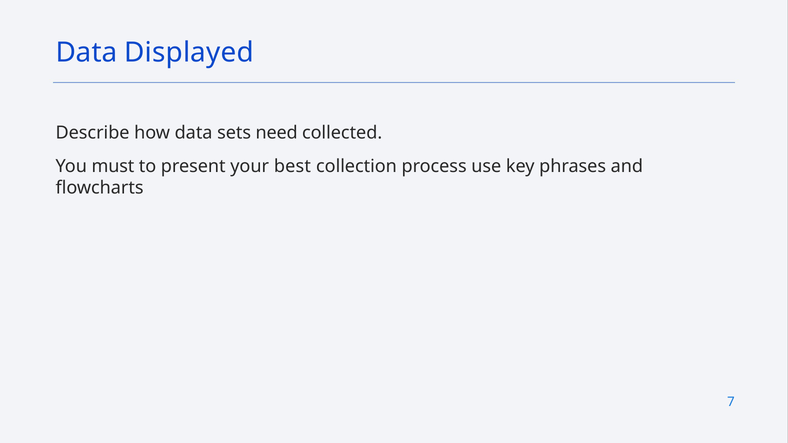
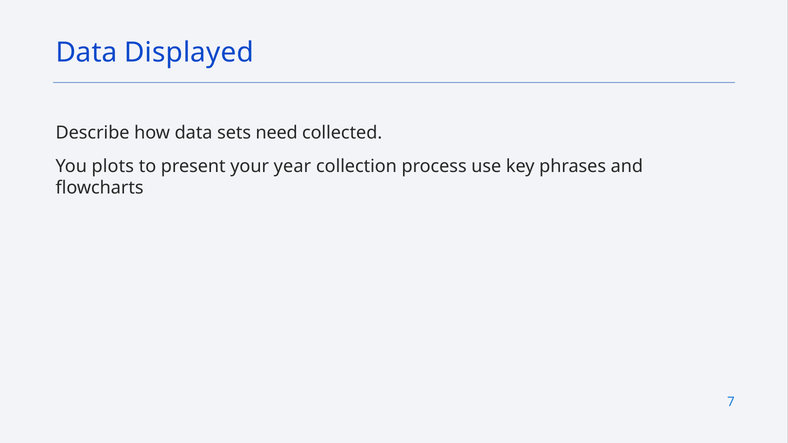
must: must -> plots
best: best -> year
